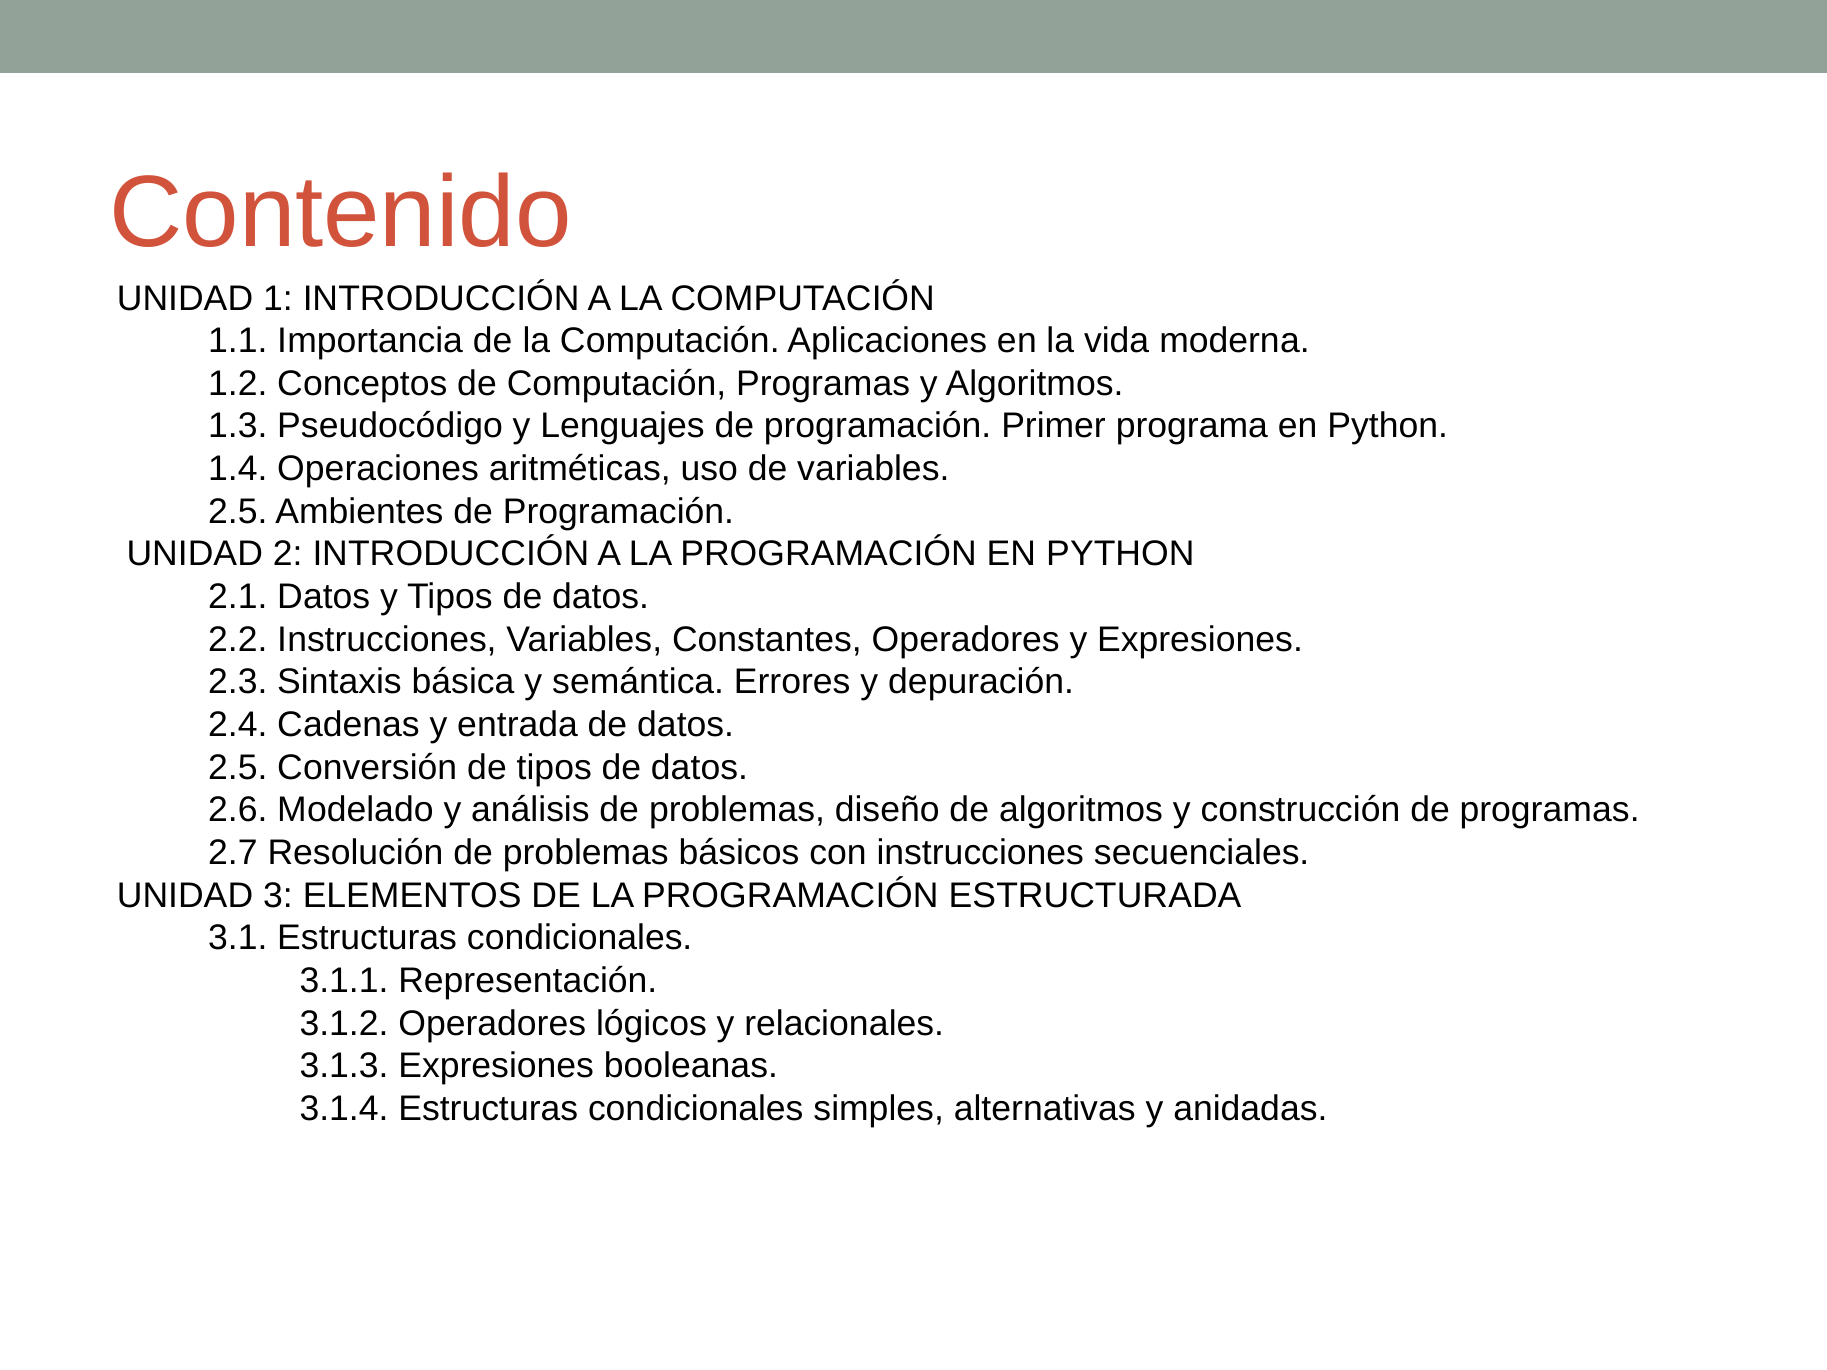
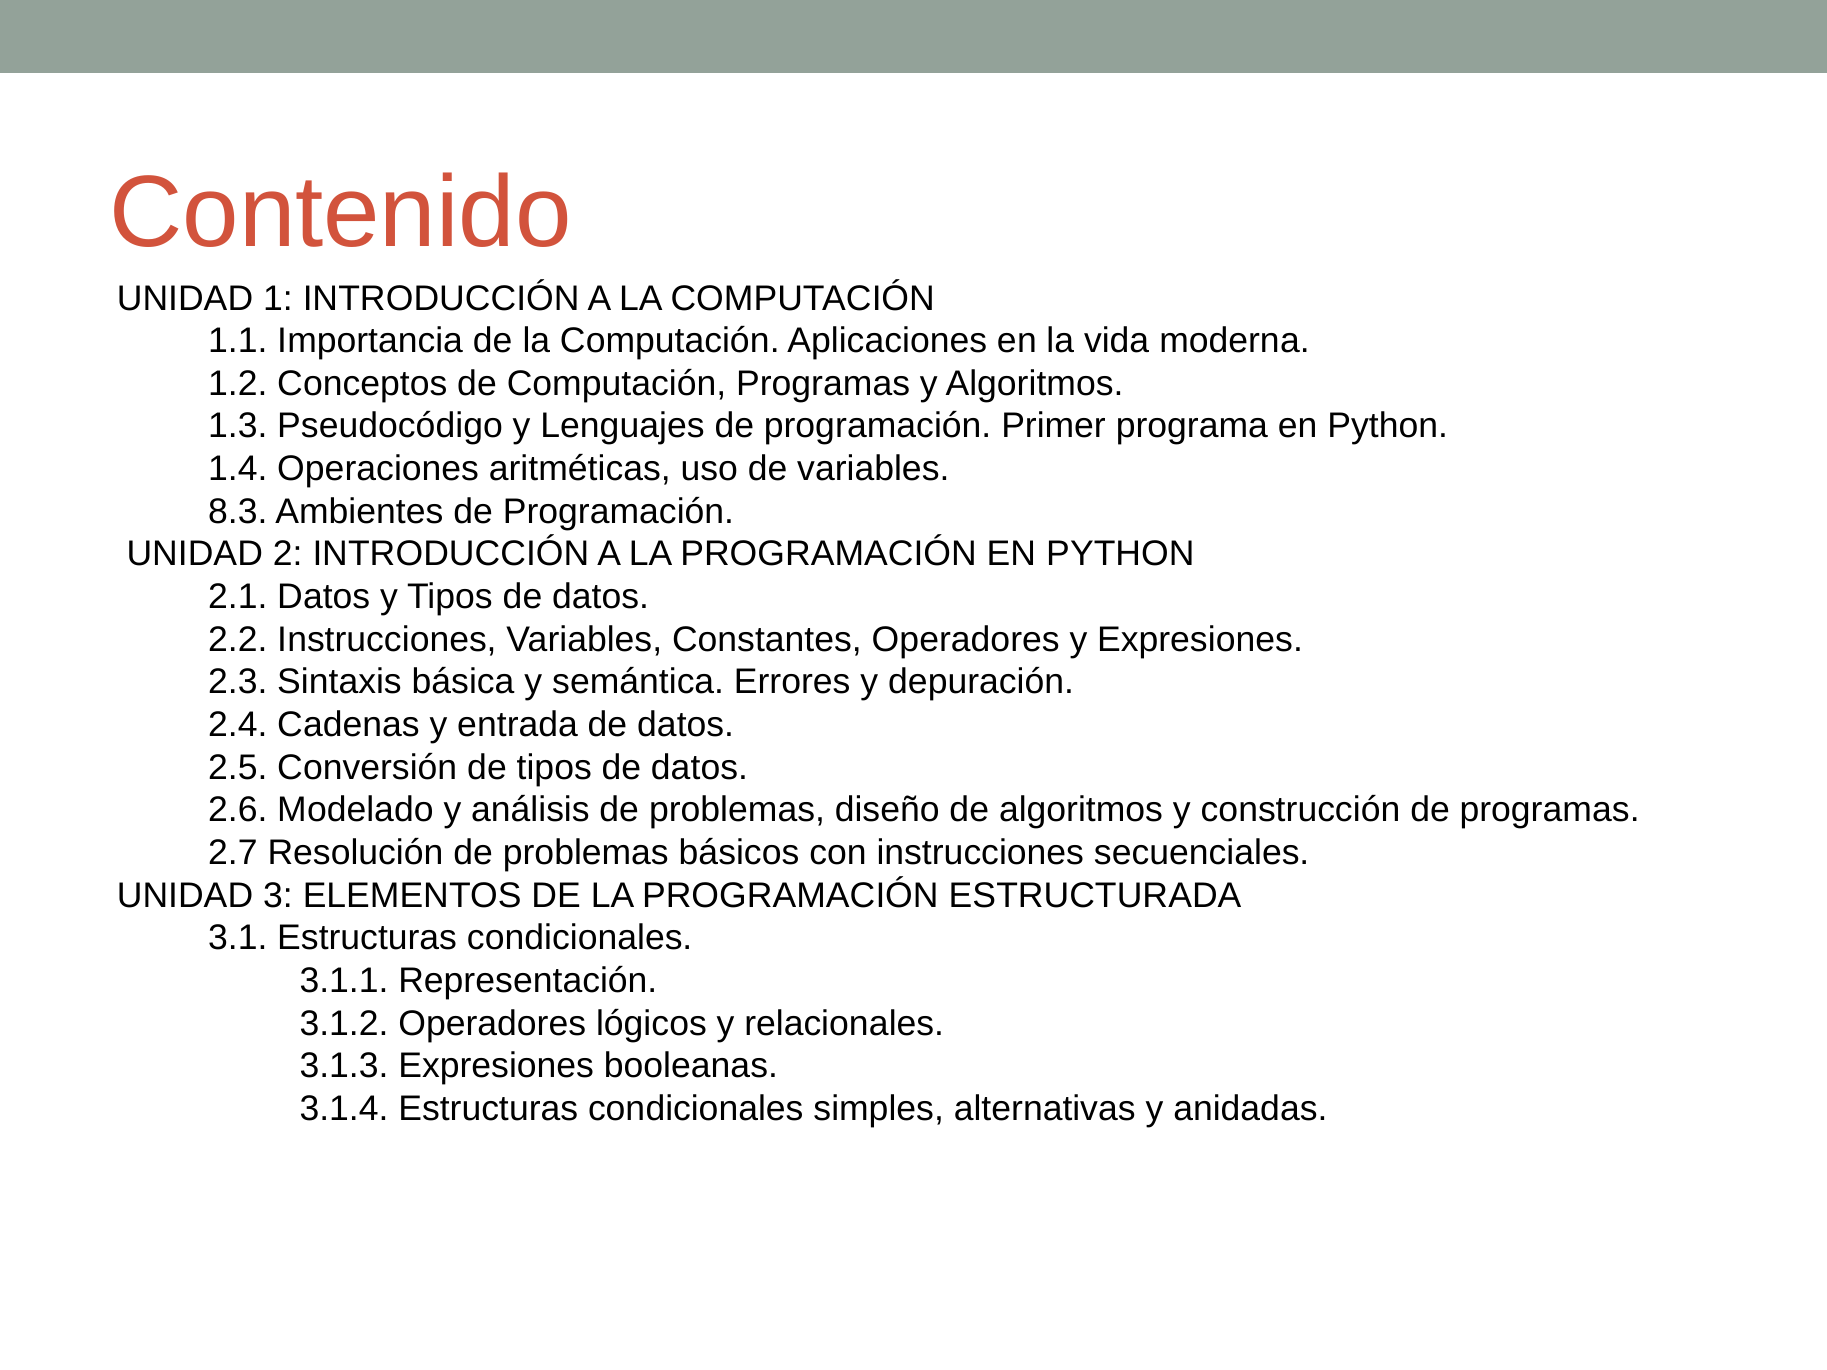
2.5 at (238, 512): 2.5 -> 8.3
